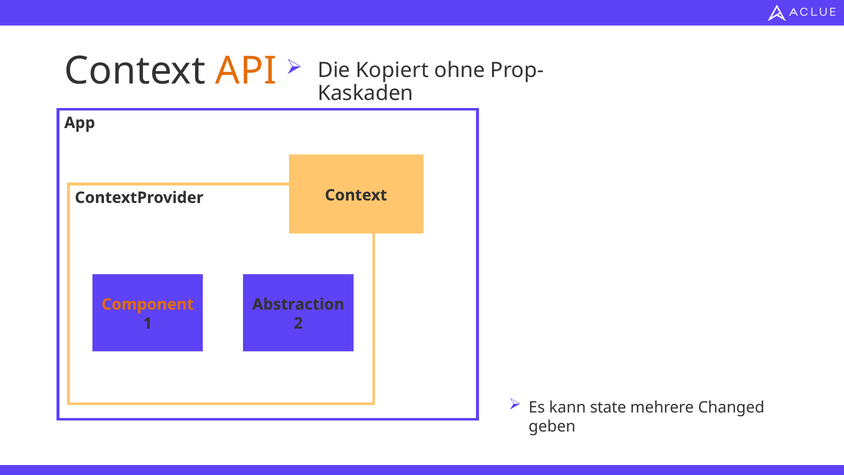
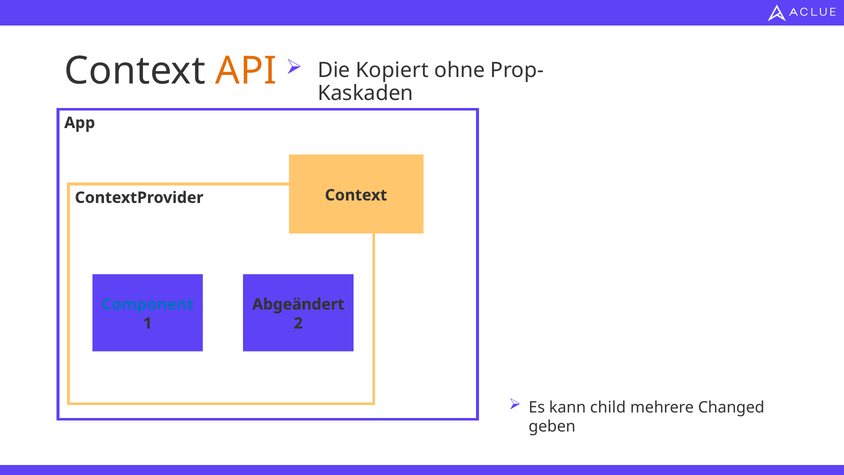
Component colour: orange -> blue
Abstraction: Abstraction -> Abgeändert
state: state -> child
